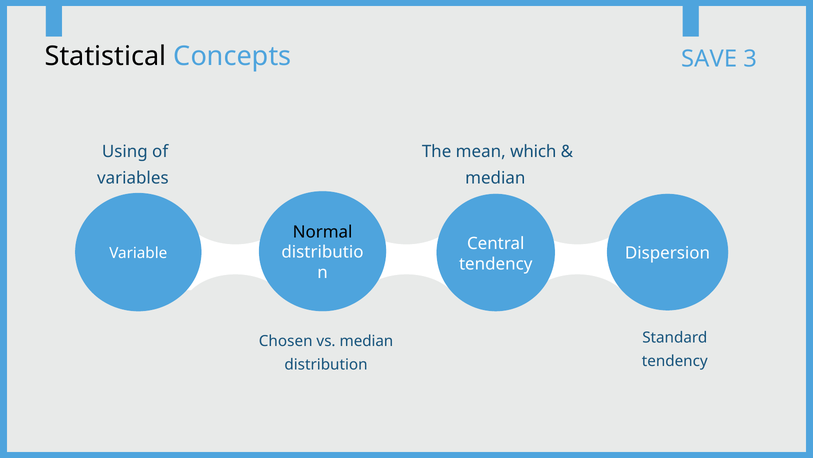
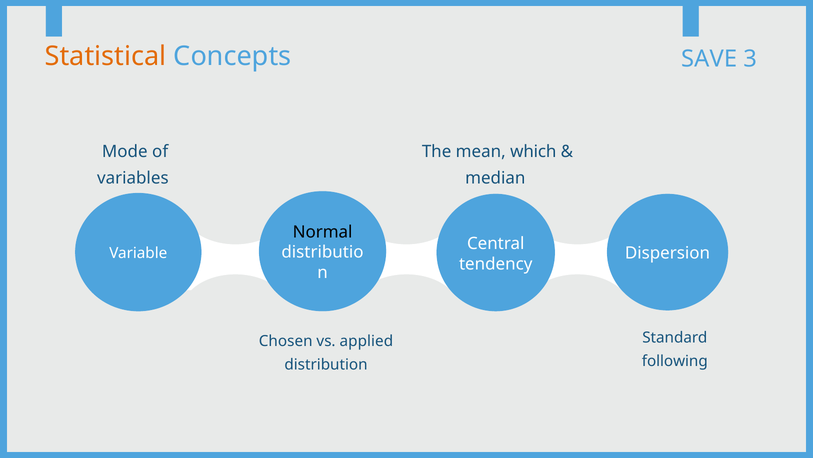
Statistical colour: black -> orange
Using: Using -> Mode
vs median: median -> applied
tendency at (675, 361): tendency -> following
